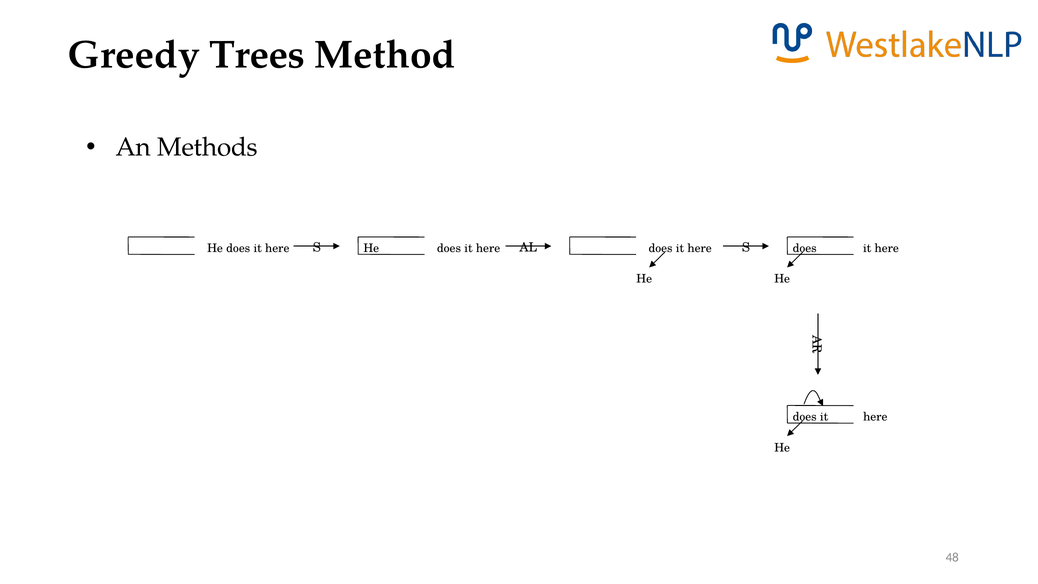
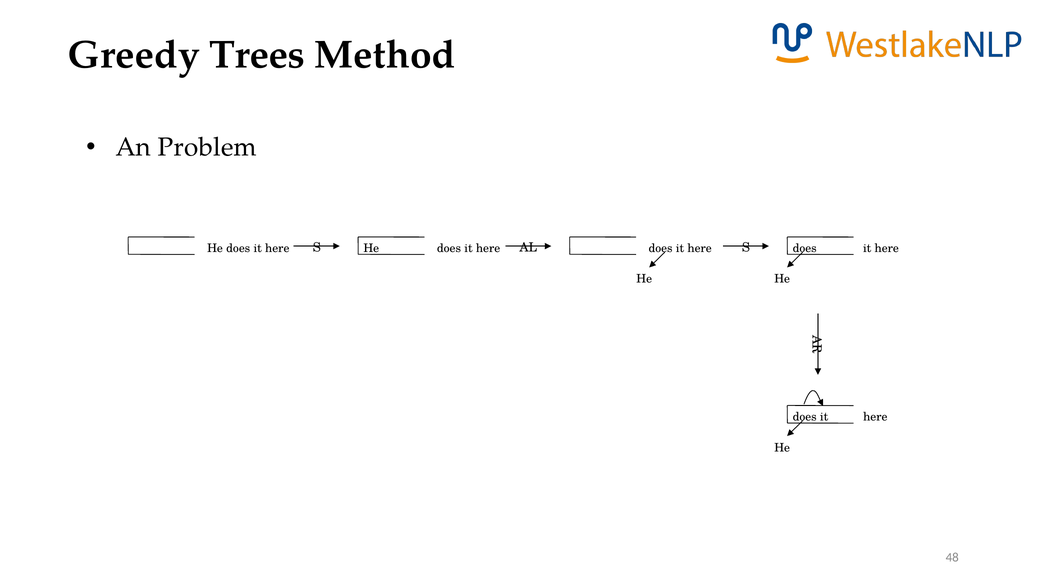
Methods: Methods -> Problem
